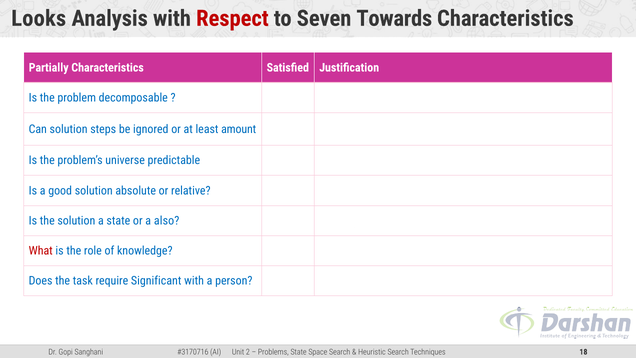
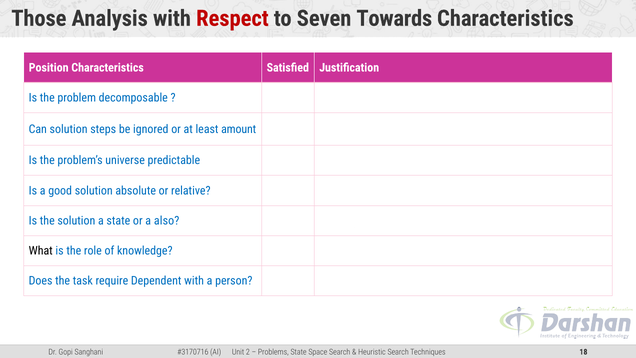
Looks: Looks -> Those
Partially at (49, 68): Partially -> Position
What colour: red -> black
require Significant: Significant -> Dependent
